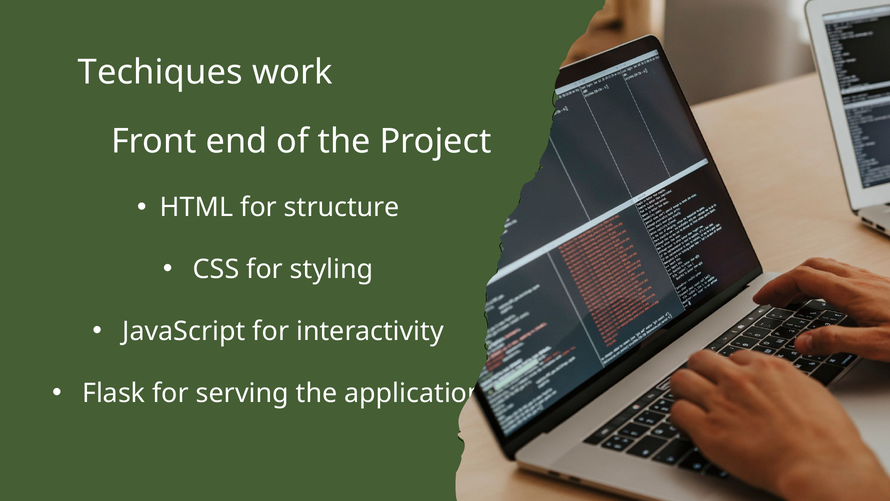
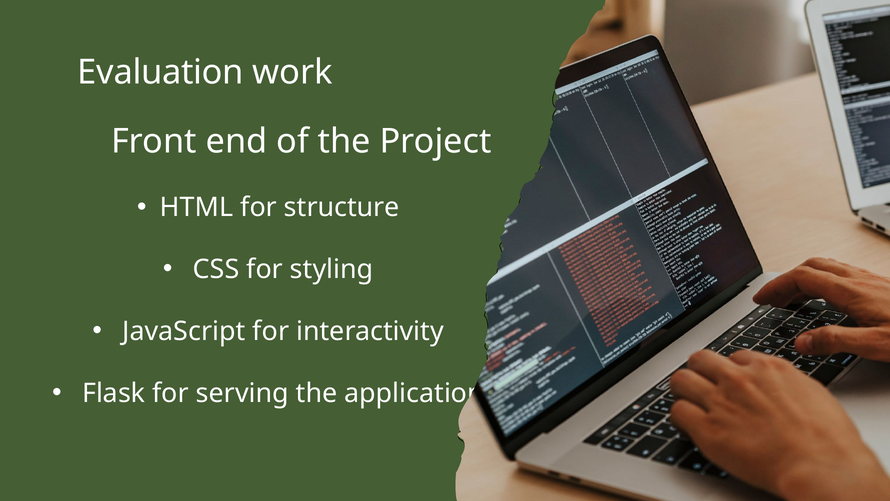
Techiques: Techiques -> Evaluation
